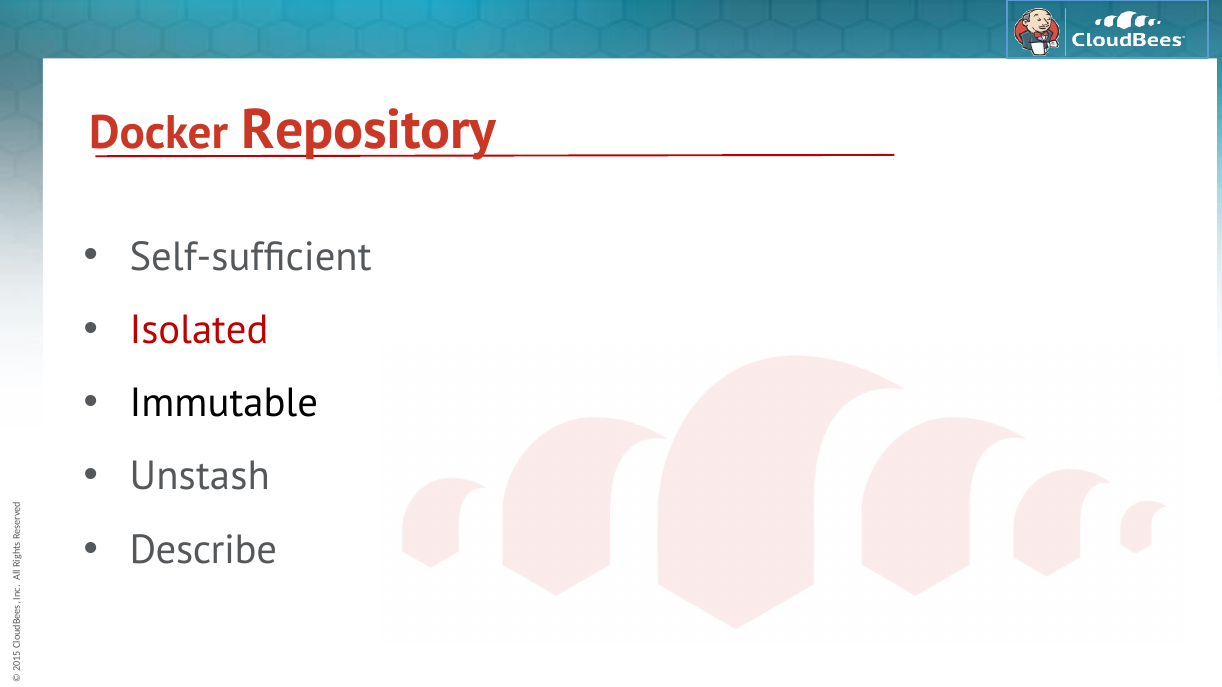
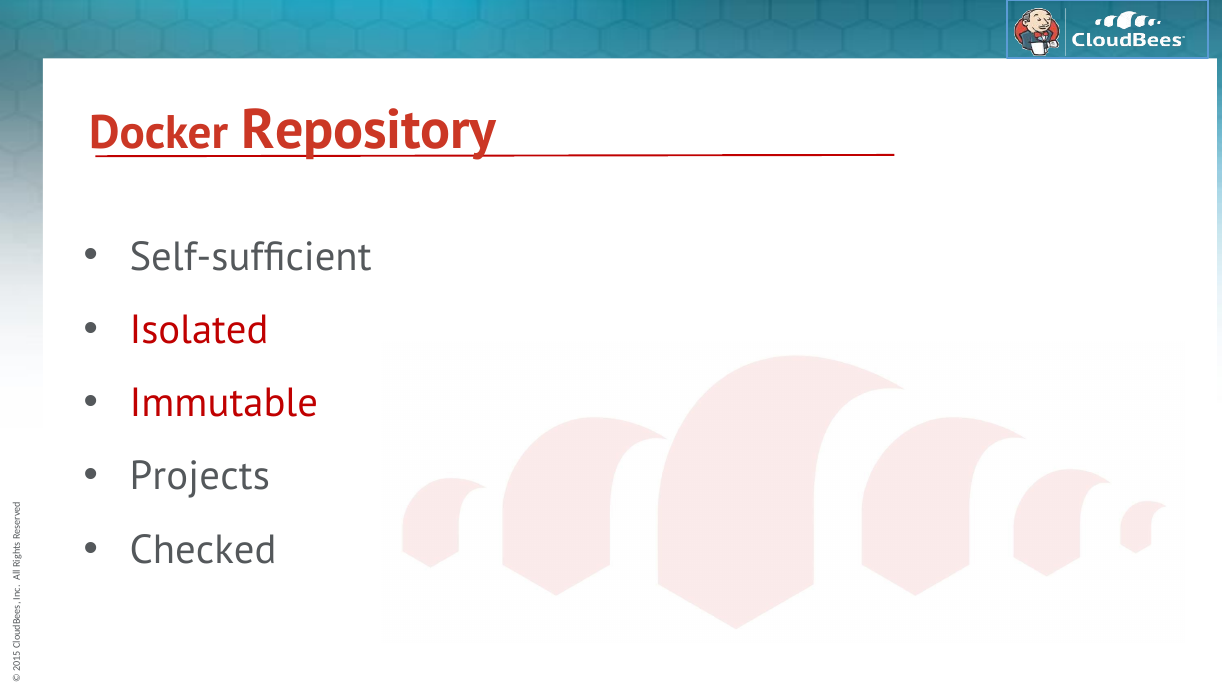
Immutable colour: black -> red
Unstash: Unstash -> Projects
Describe: Describe -> Checked
